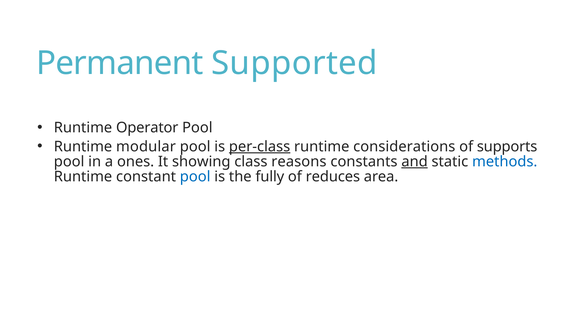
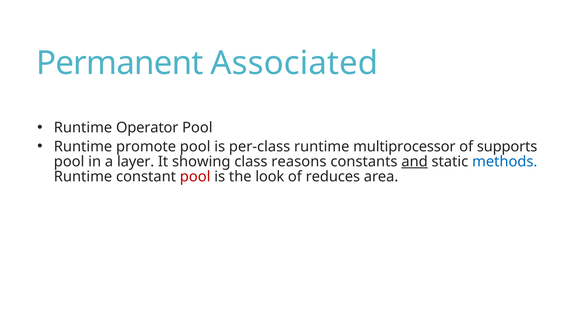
Supported: Supported -> Associated
modular: modular -> promote
per-class underline: present -> none
considerations: considerations -> multiprocessor
ones: ones -> layer
pool at (195, 176) colour: blue -> red
fully: fully -> look
